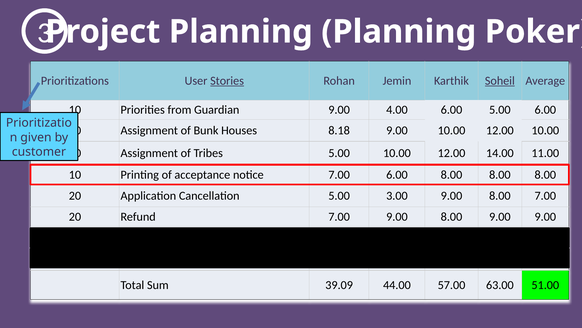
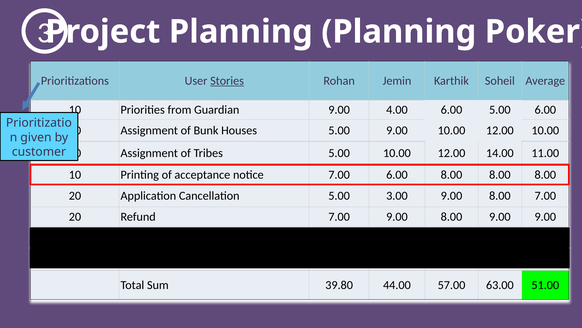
Soheil underline: present -> none
Houses 8.18: 8.18 -> 5.00
39.09: 39.09 -> 39.80
